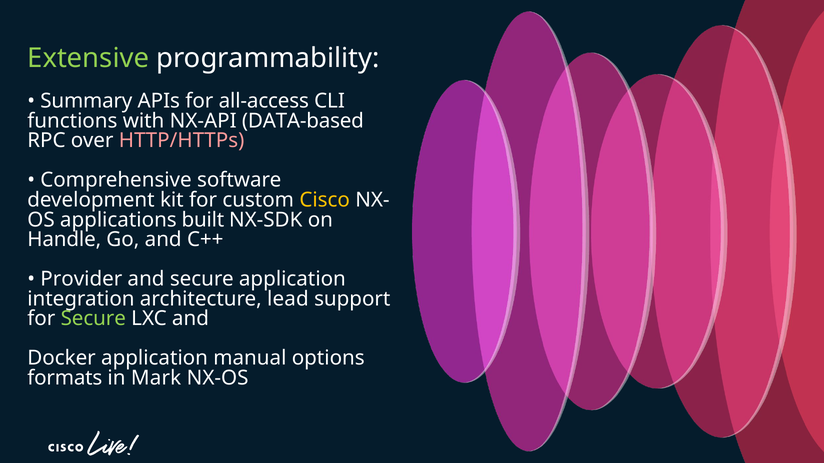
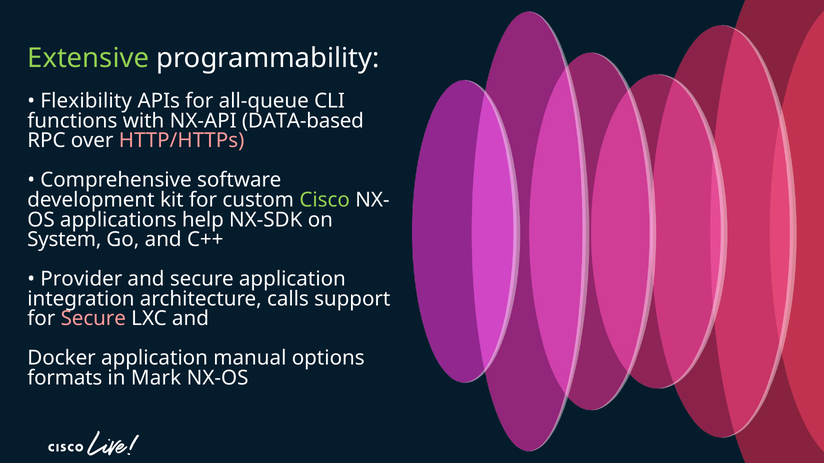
Summary: Summary -> Flexibility
all-access: all-access -> all-queue
Cisco colour: yellow -> light green
built: built -> help
Handle: Handle -> System
lead: lead -> calls
Secure at (93, 319) colour: light green -> pink
